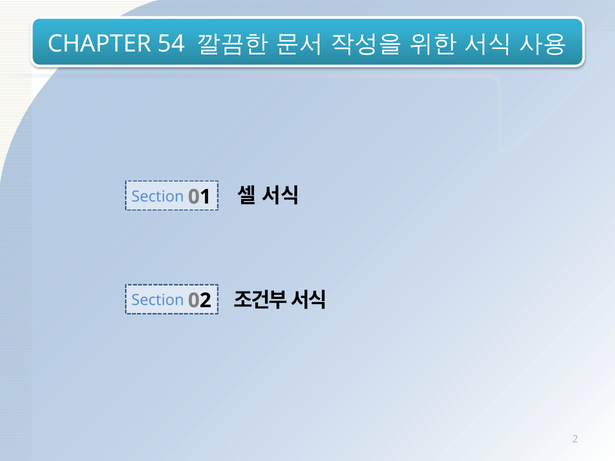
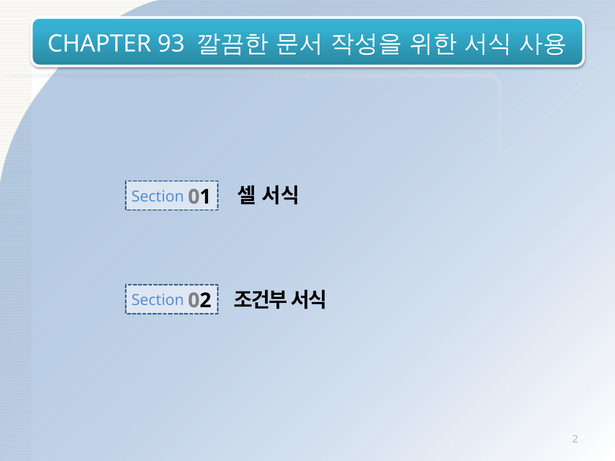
54: 54 -> 93
